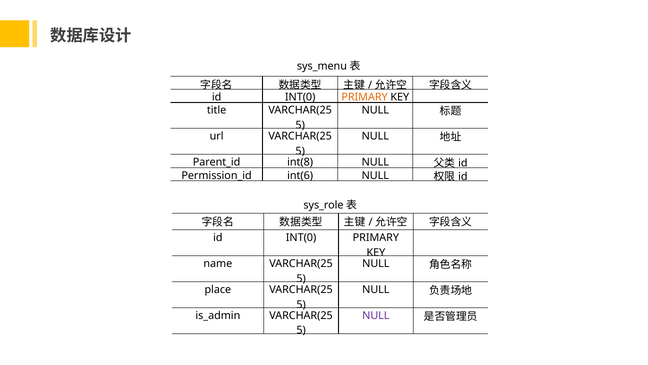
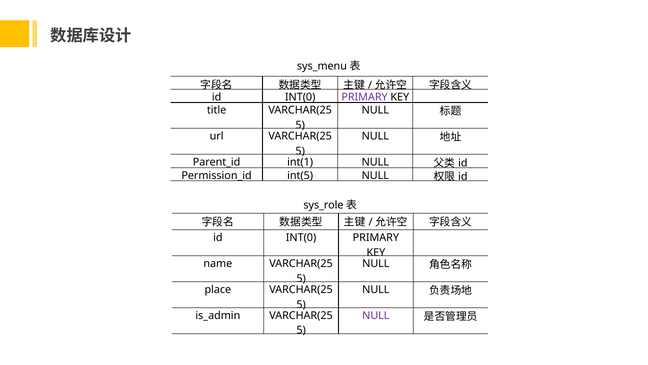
PRIMARY at (365, 97) colour: orange -> purple
int(8: int(8 -> int(1
int(6: int(6 -> int(5
